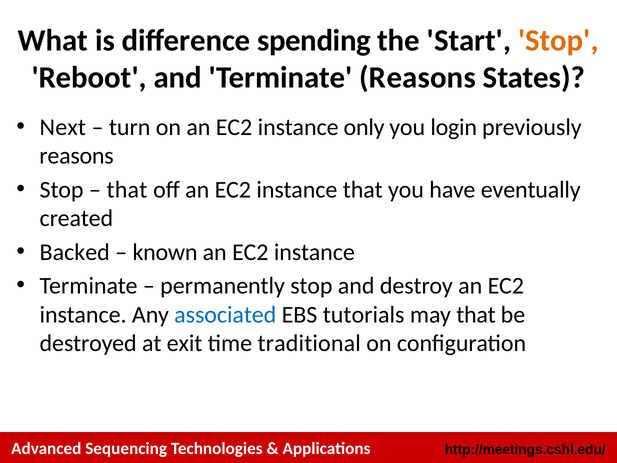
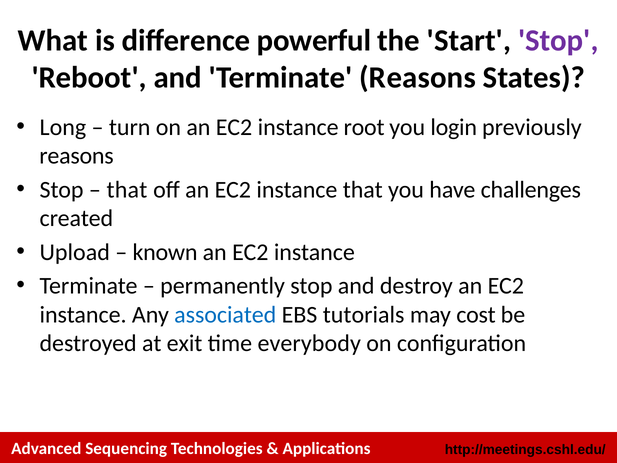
spending: spending -> powerful
Stop at (558, 41) colour: orange -> purple
Next: Next -> Long
only: only -> root
eventually: eventually -> challenges
Backed: Backed -> Upload
may that: that -> cost
traditional: traditional -> everybody
